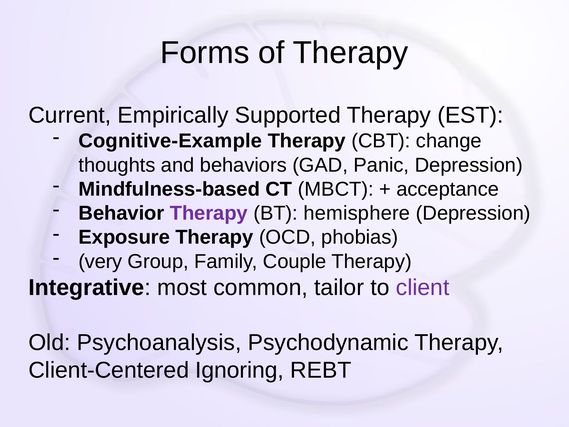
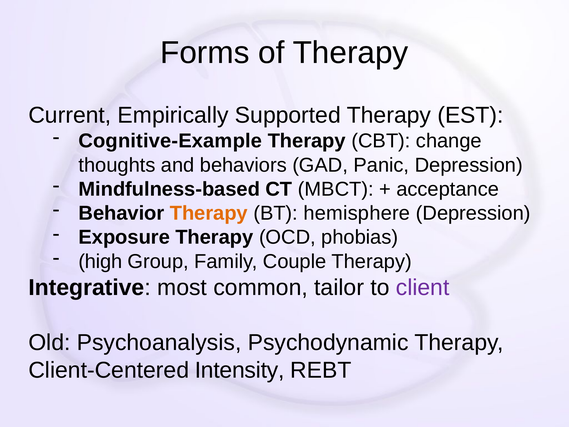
Therapy at (209, 213) colour: purple -> orange
very: very -> high
Ignoring: Ignoring -> Intensity
